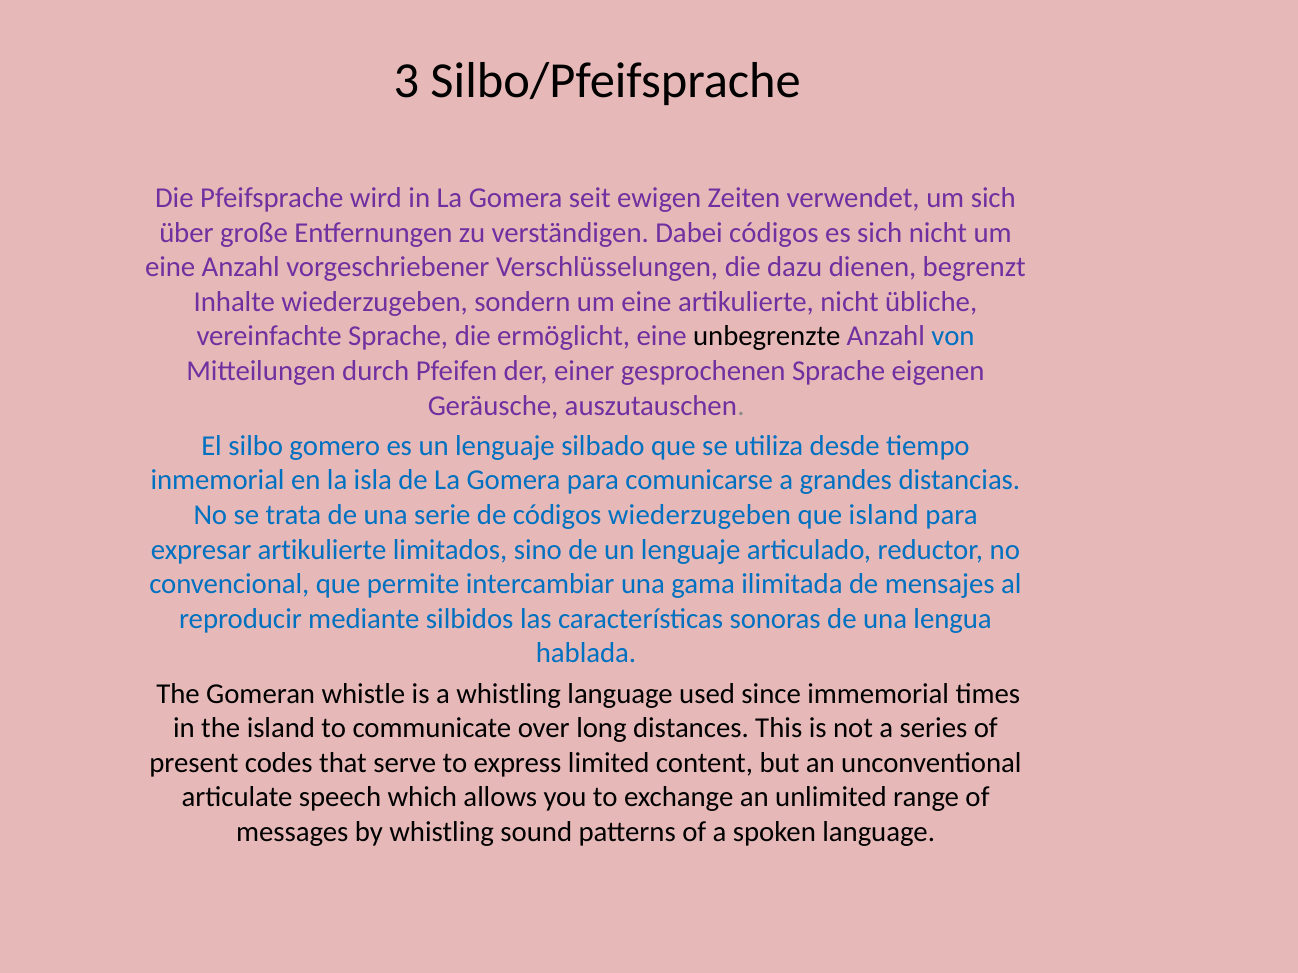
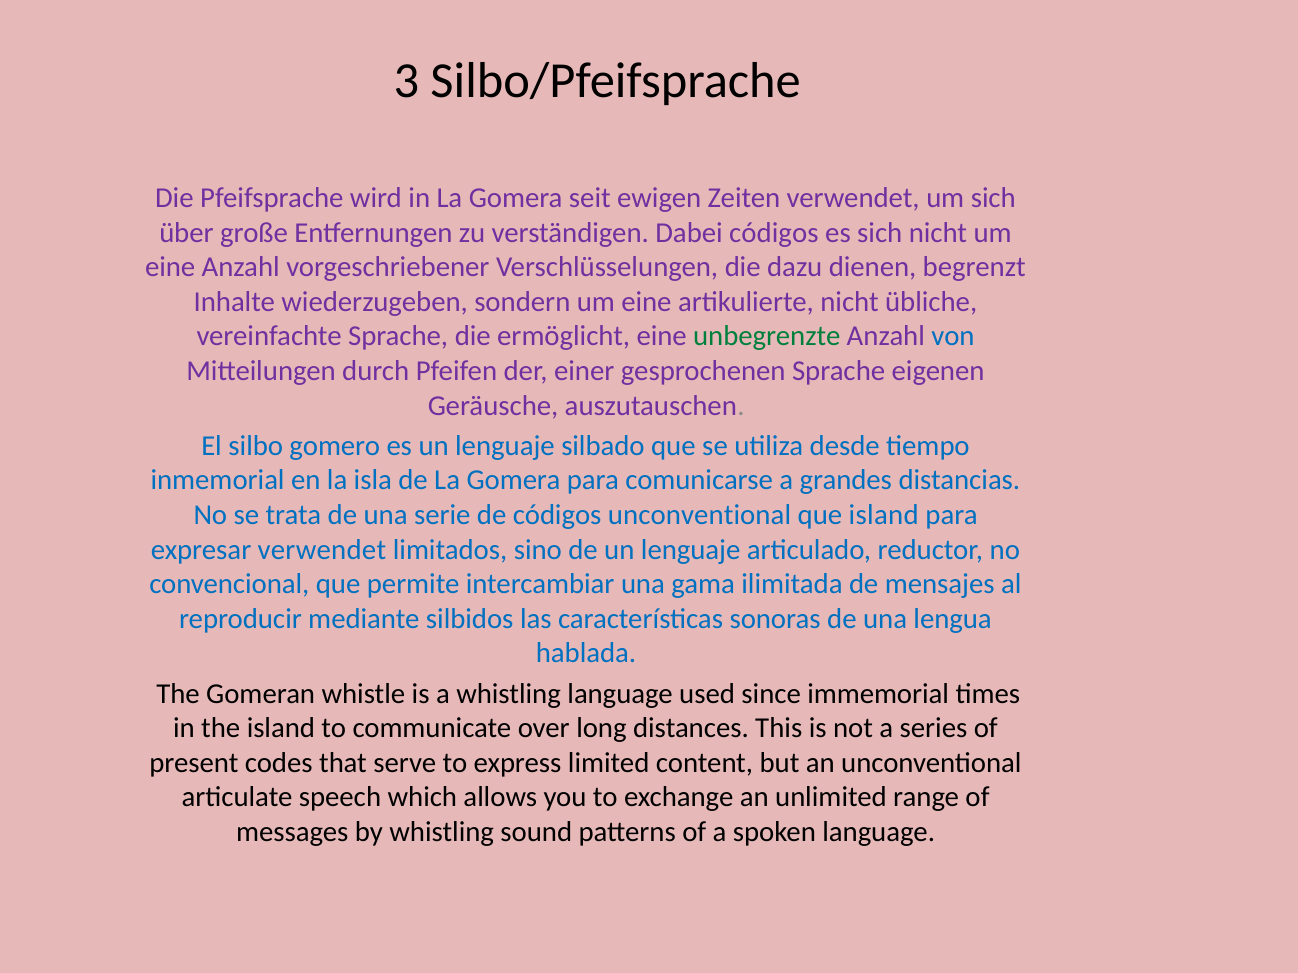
unbegrenzte colour: black -> green
códigos wiederzugeben: wiederzugeben -> unconventional
expresar artikulierte: artikulierte -> verwendet
